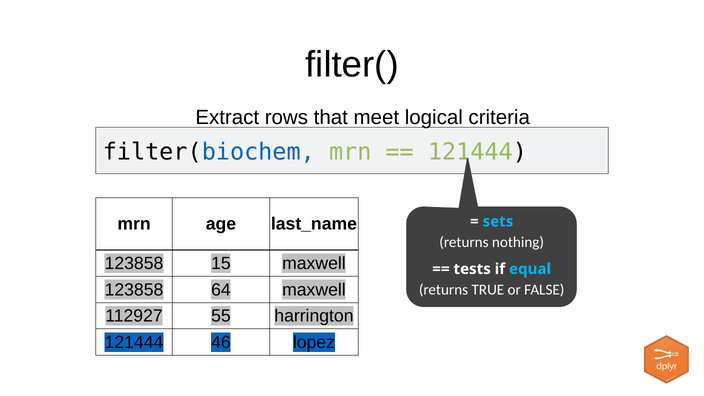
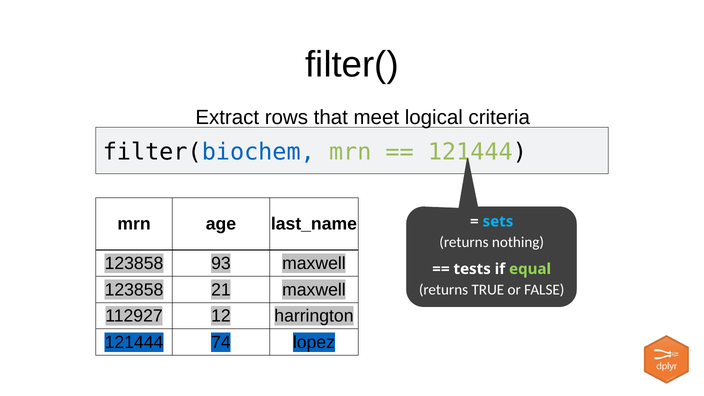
15: 15 -> 93
equal colour: light blue -> light green
64: 64 -> 21
55: 55 -> 12
46: 46 -> 74
